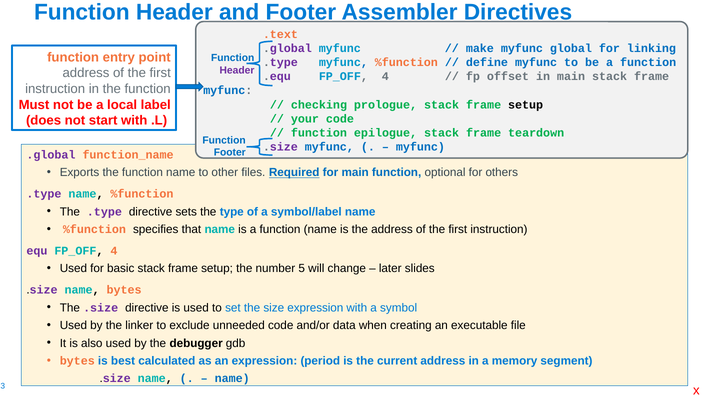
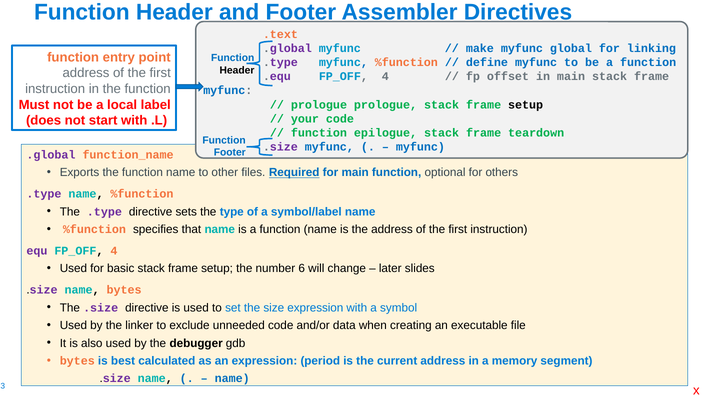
Header at (237, 70) colour: purple -> black
checking at (319, 105): checking -> prologue
5: 5 -> 6
